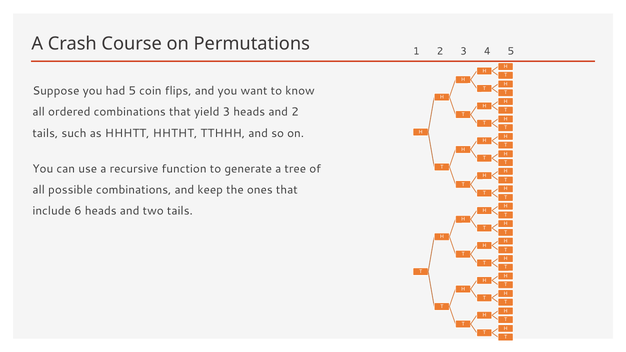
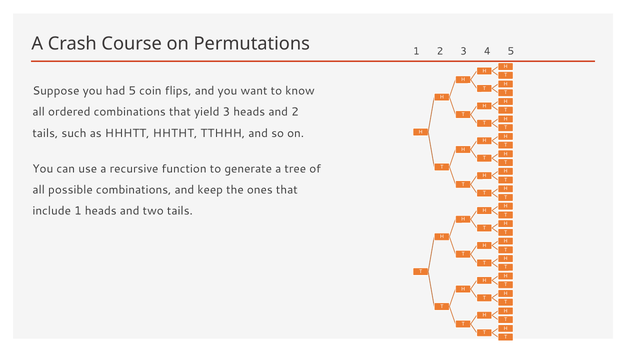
include 6: 6 -> 1
